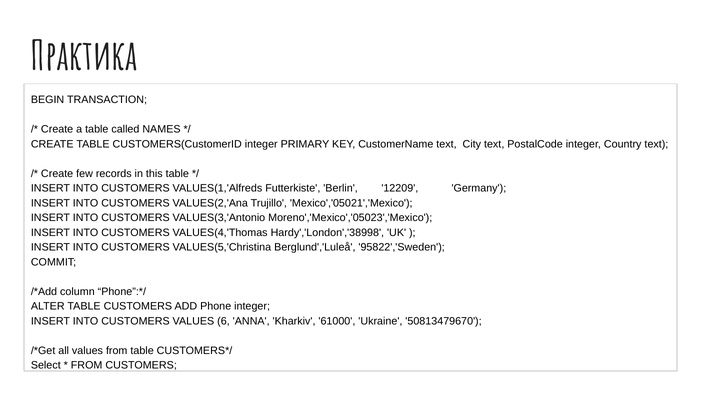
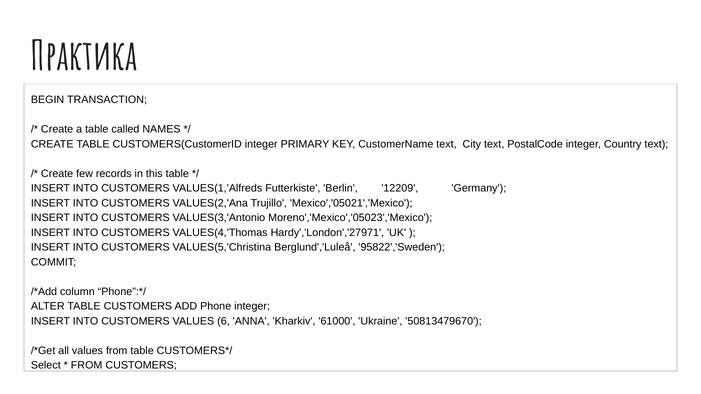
Hardy','London','38998: Hardy','London','38998 -> Hardy','London','27971
